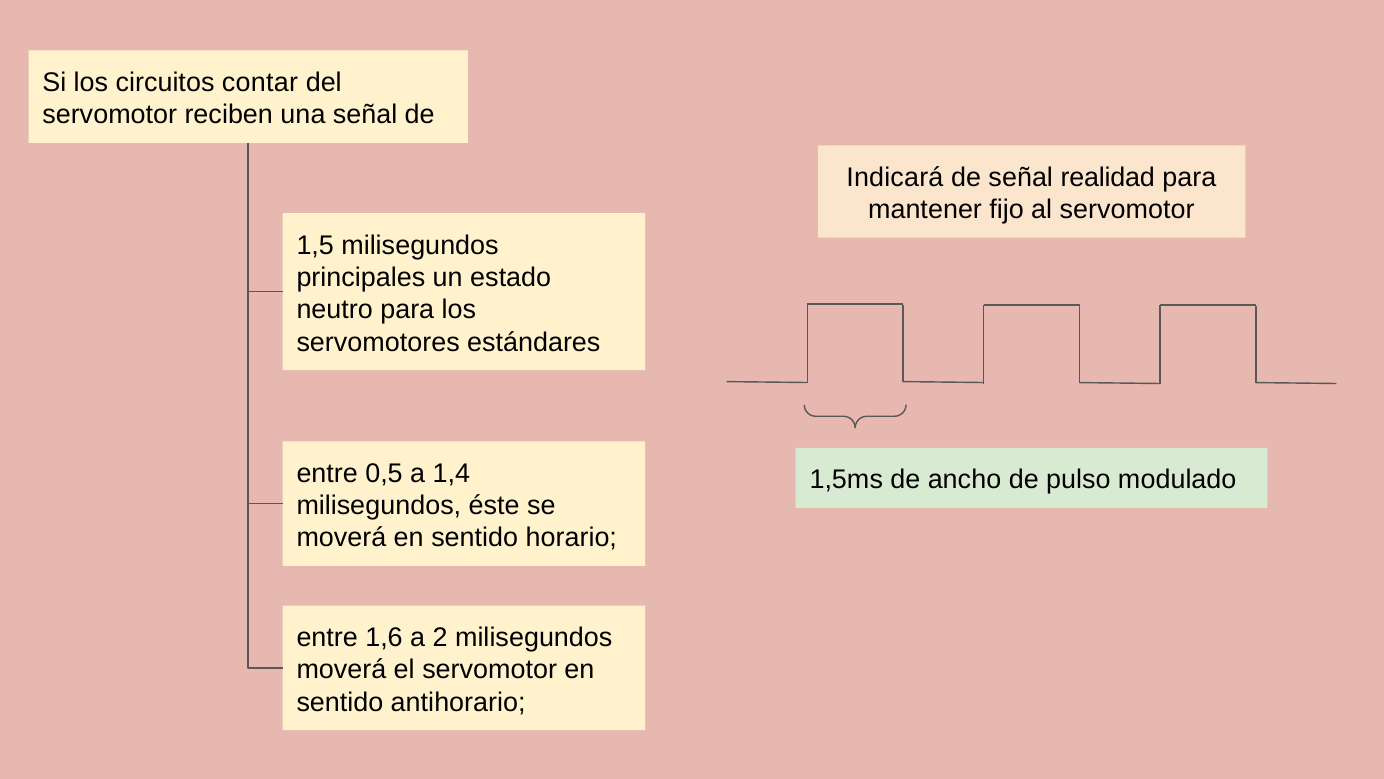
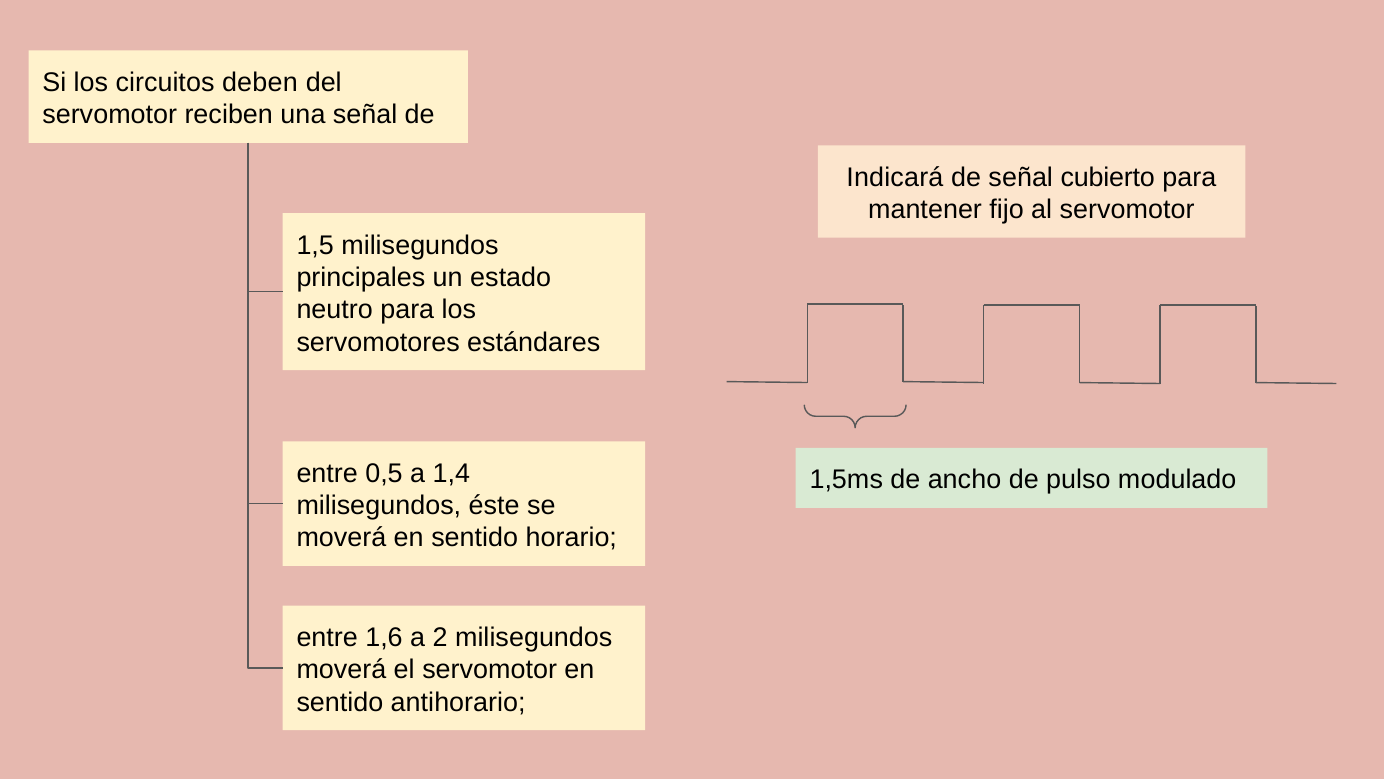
contar: contar -> deben
realidad: realidad -> cubierto
